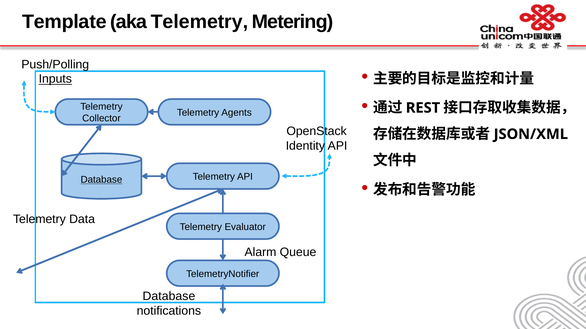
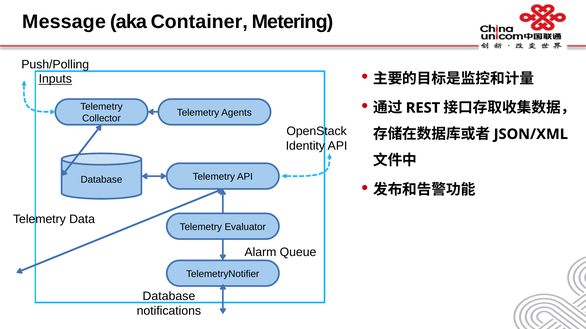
Template: Template -> Message
aka Telemetry: Telemetry -> Container
Database at (101, 180) underline: present -> none
